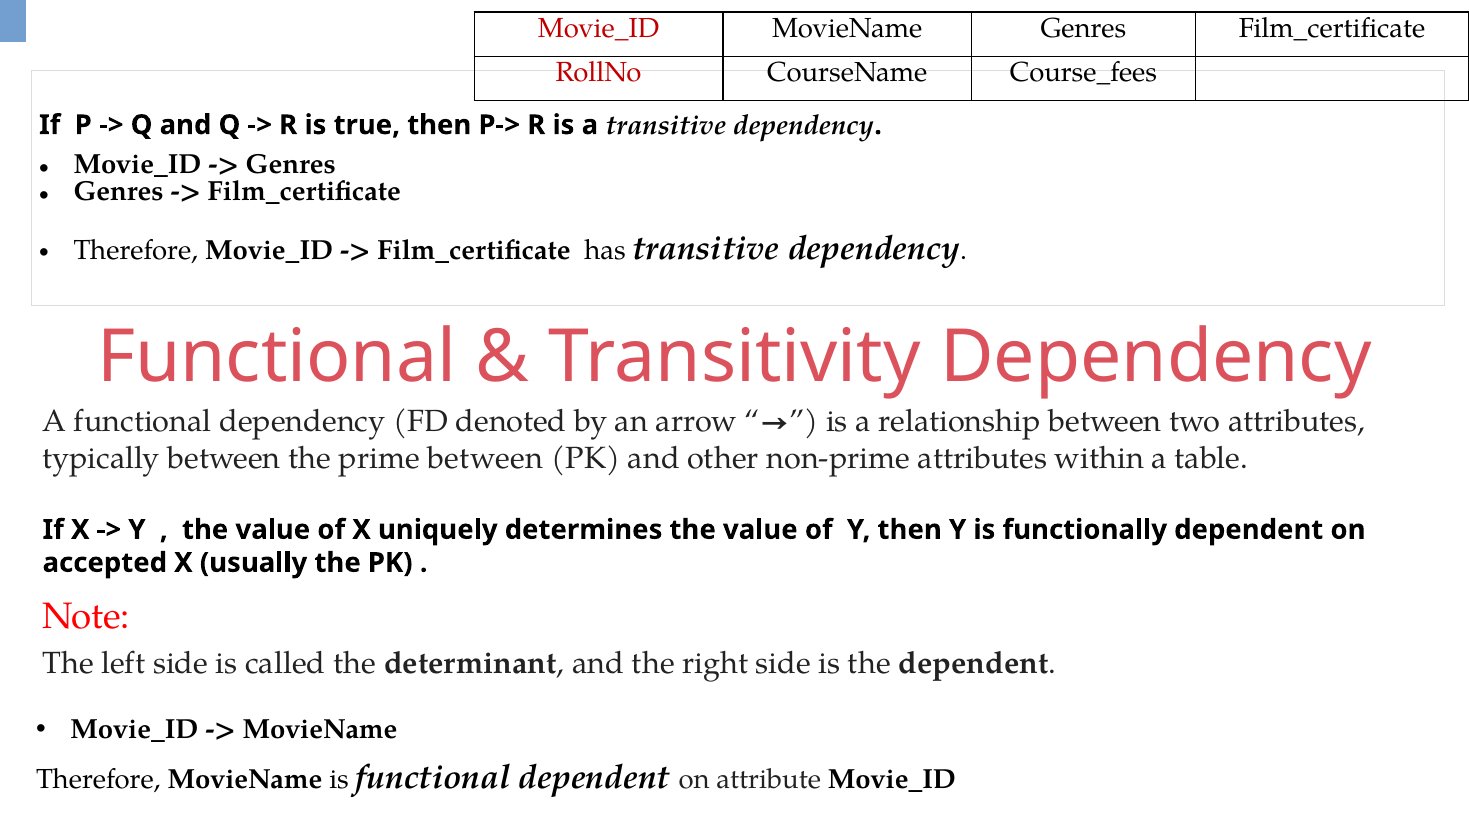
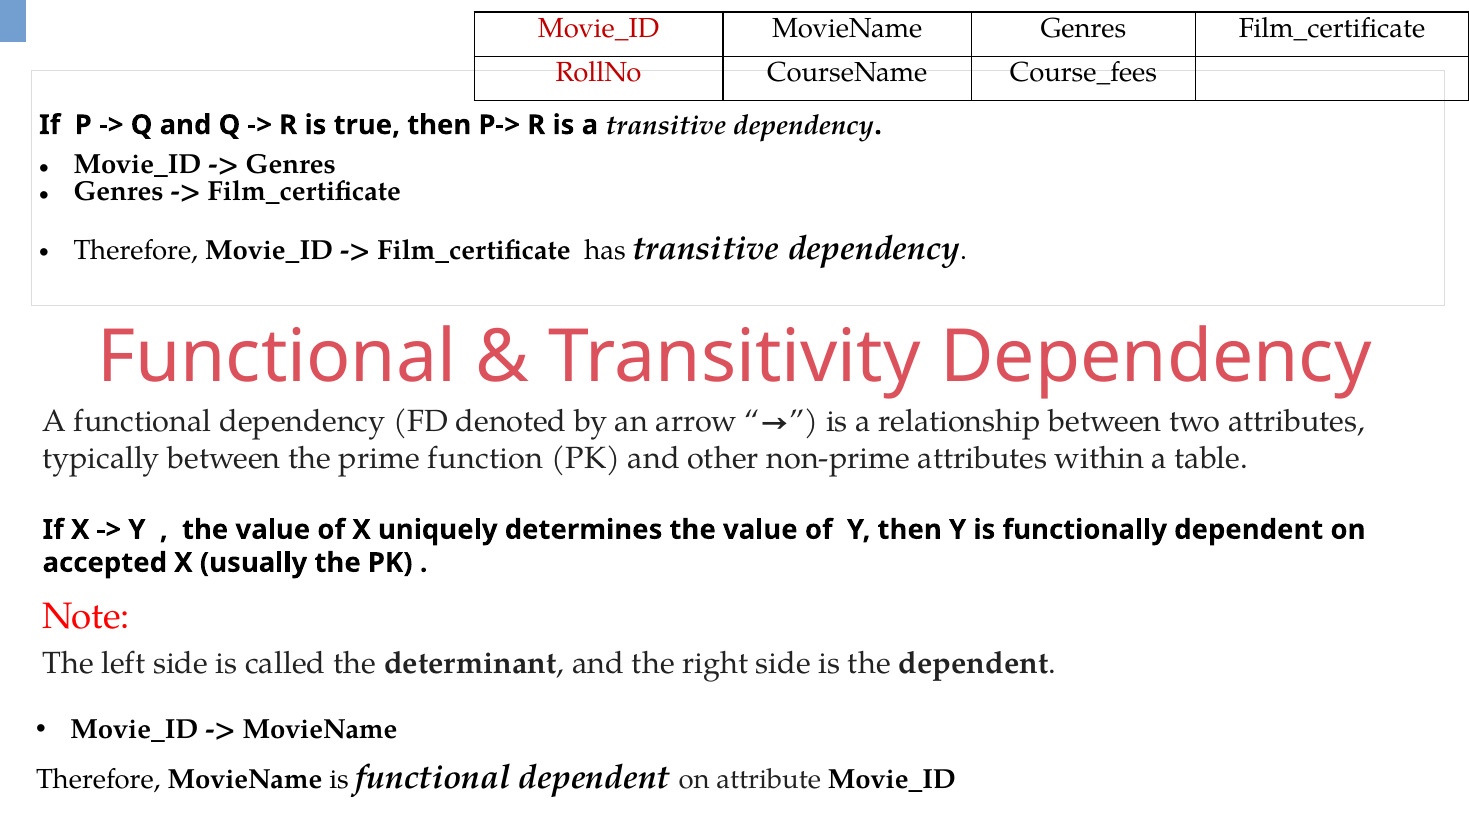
prime between: between -> function
